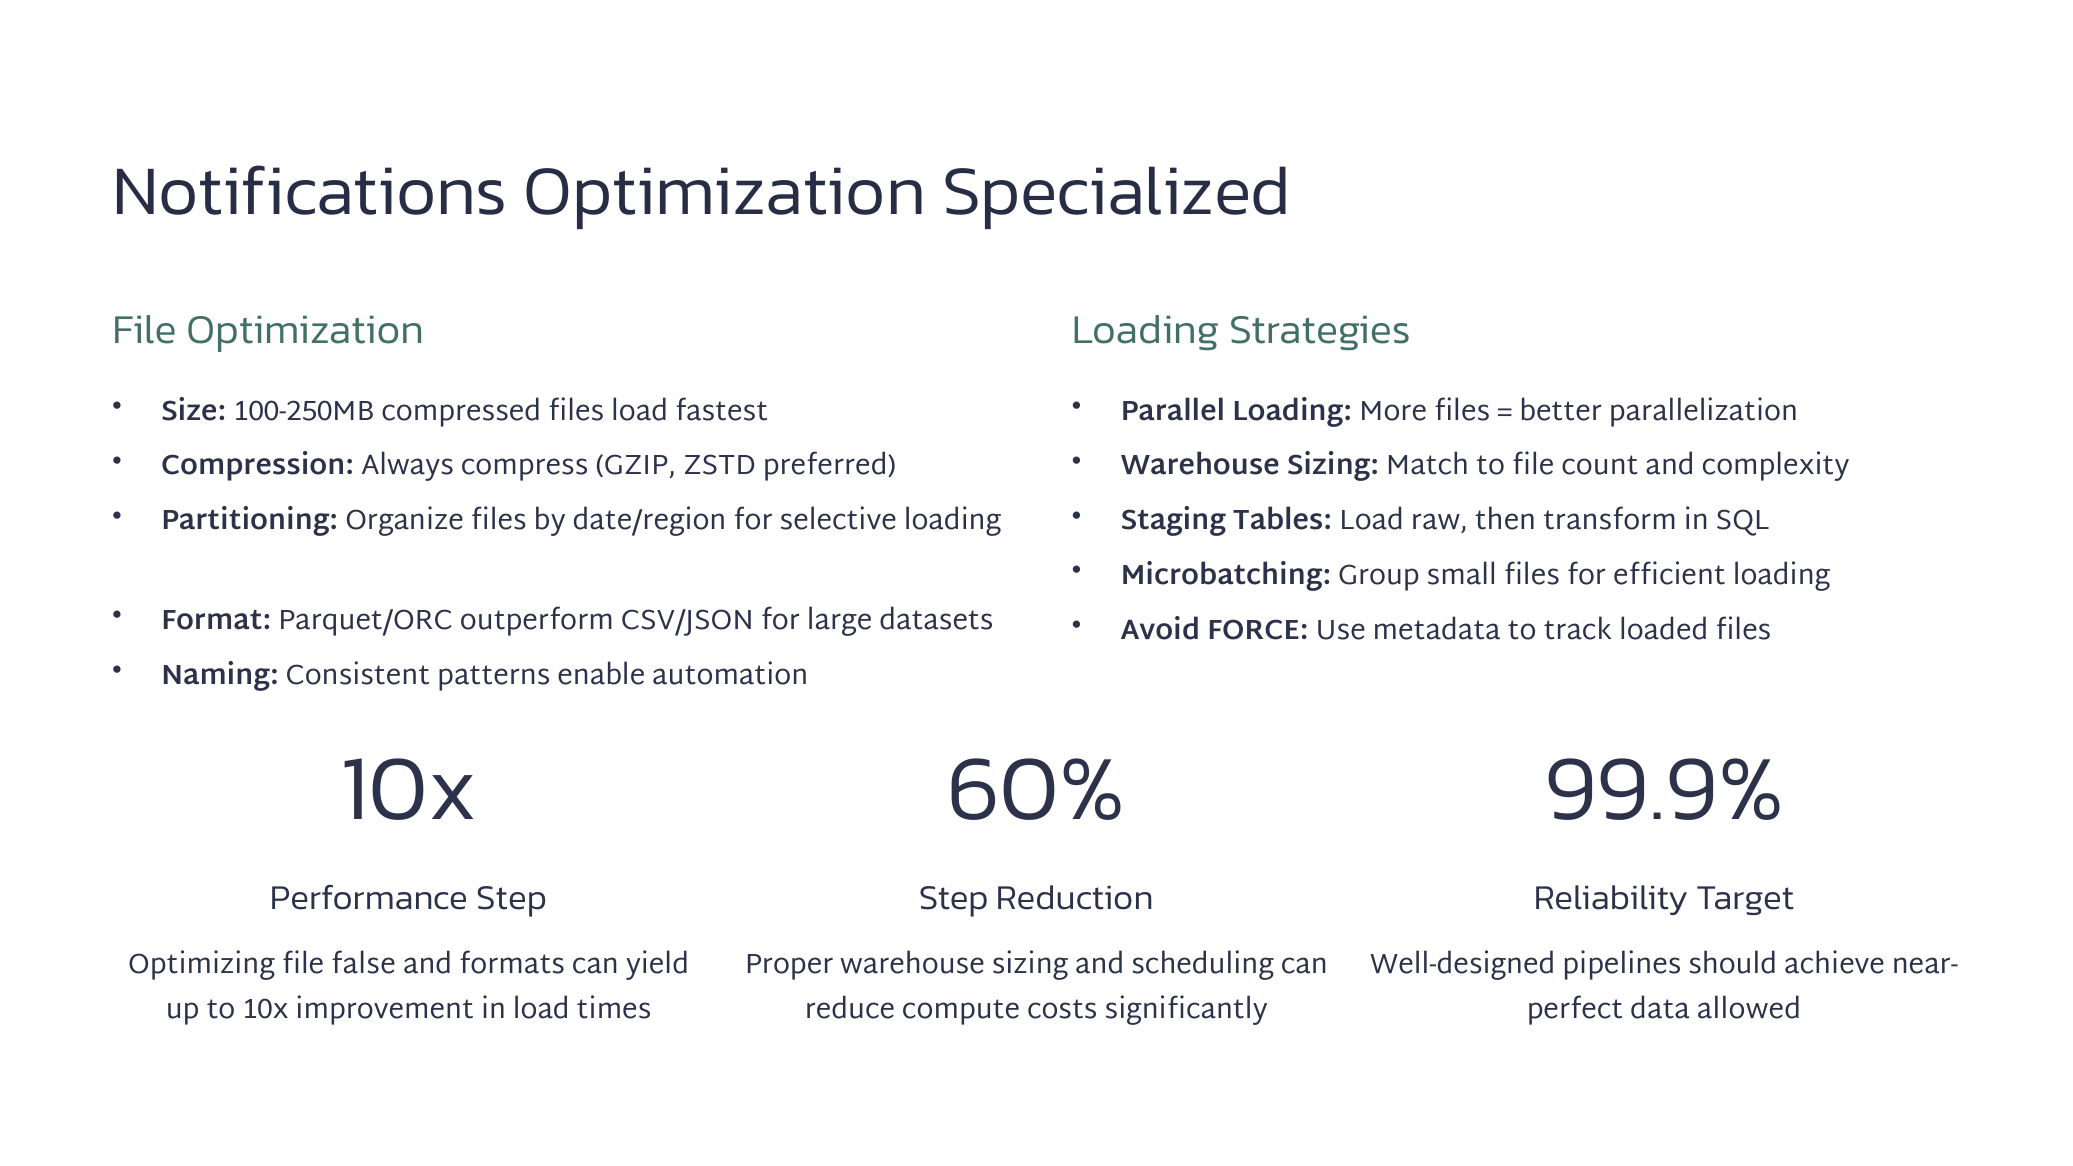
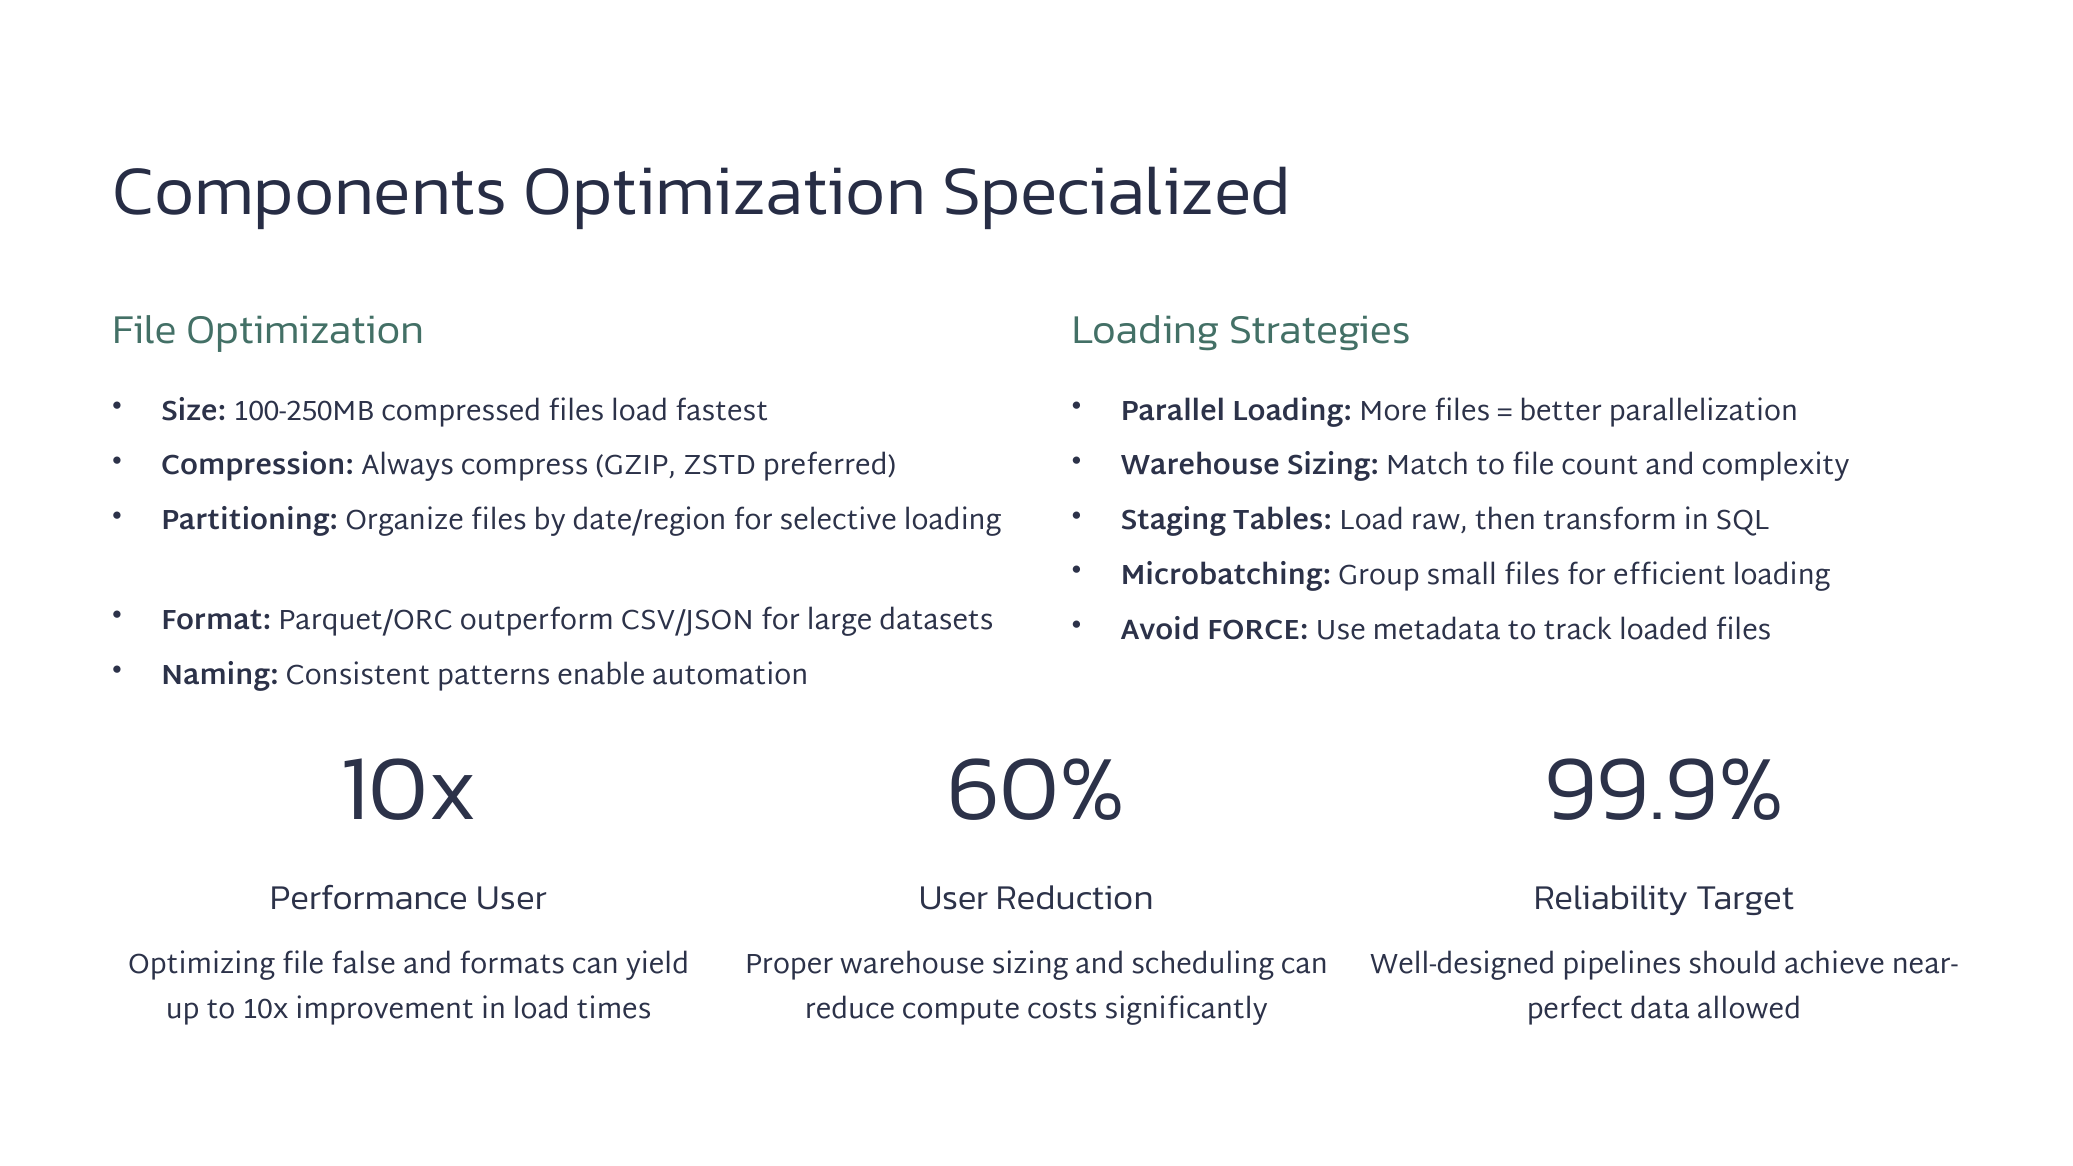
Notifications: Notifications -> Components
Performance Step: Step -> User
Step at (954, 898): Step -> User
